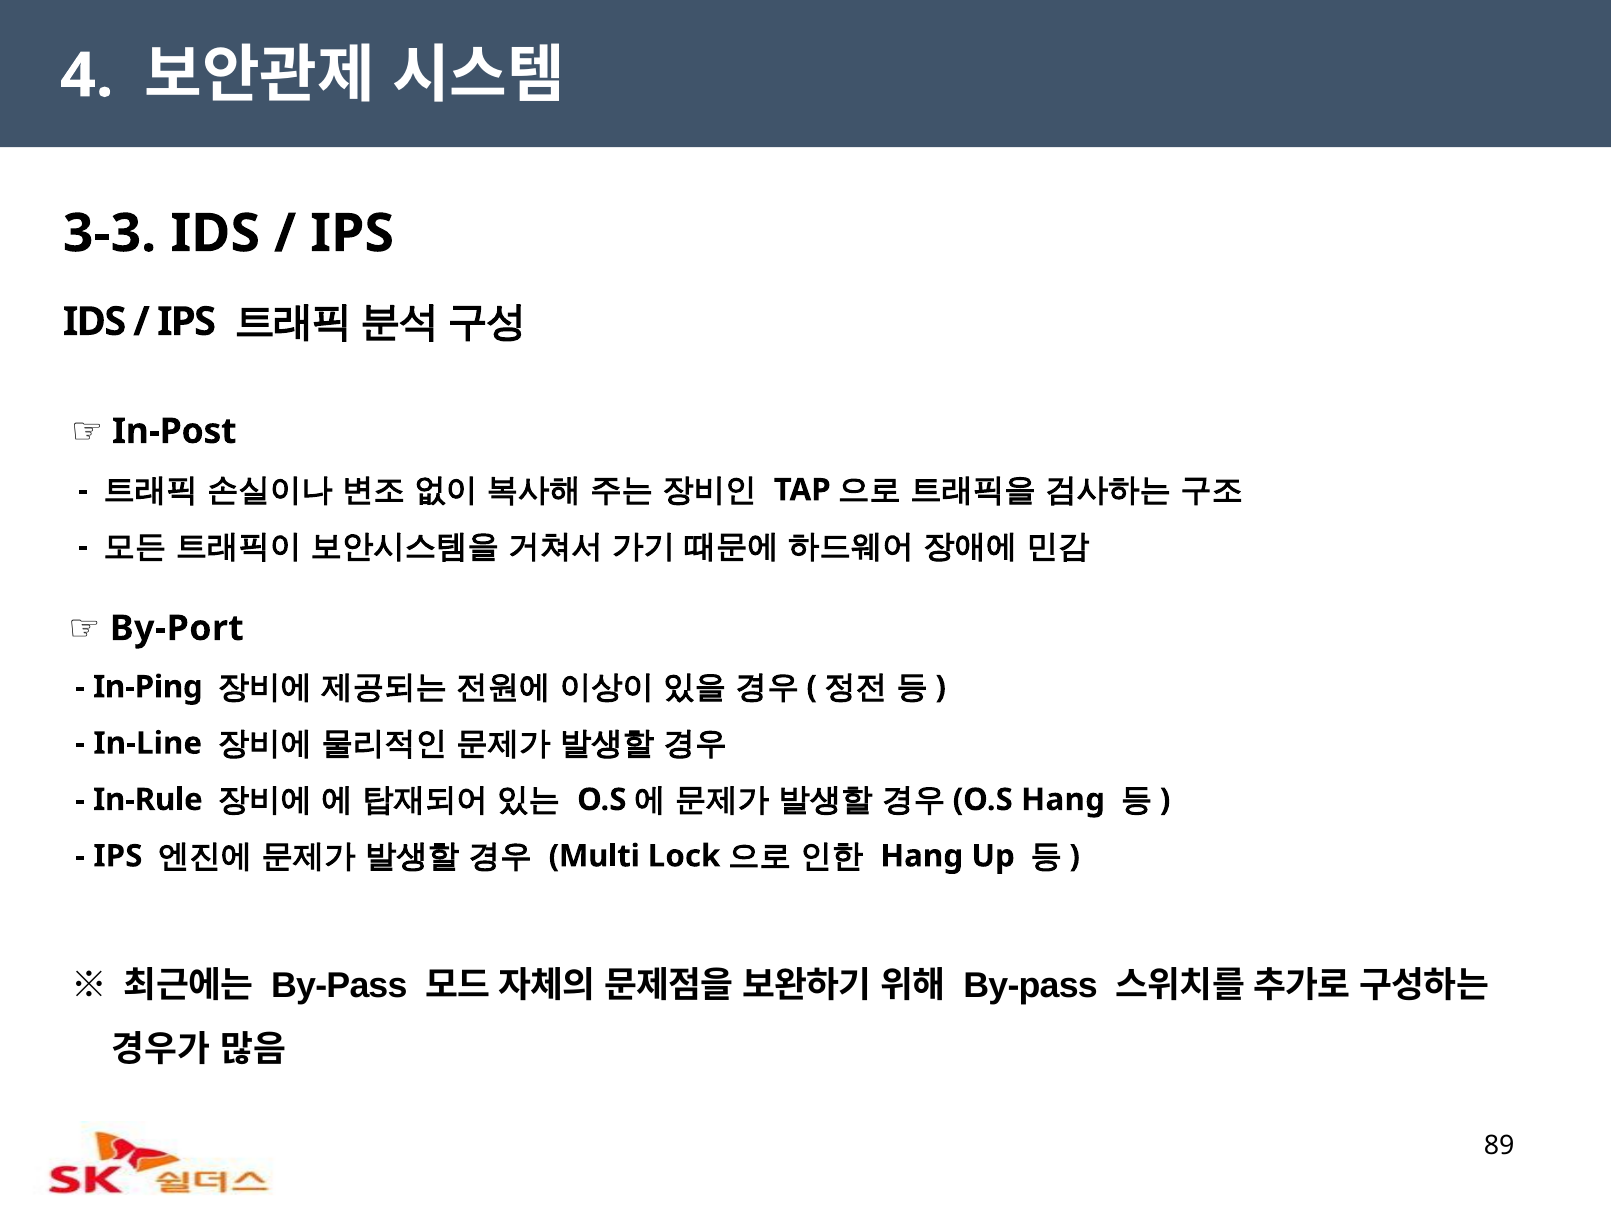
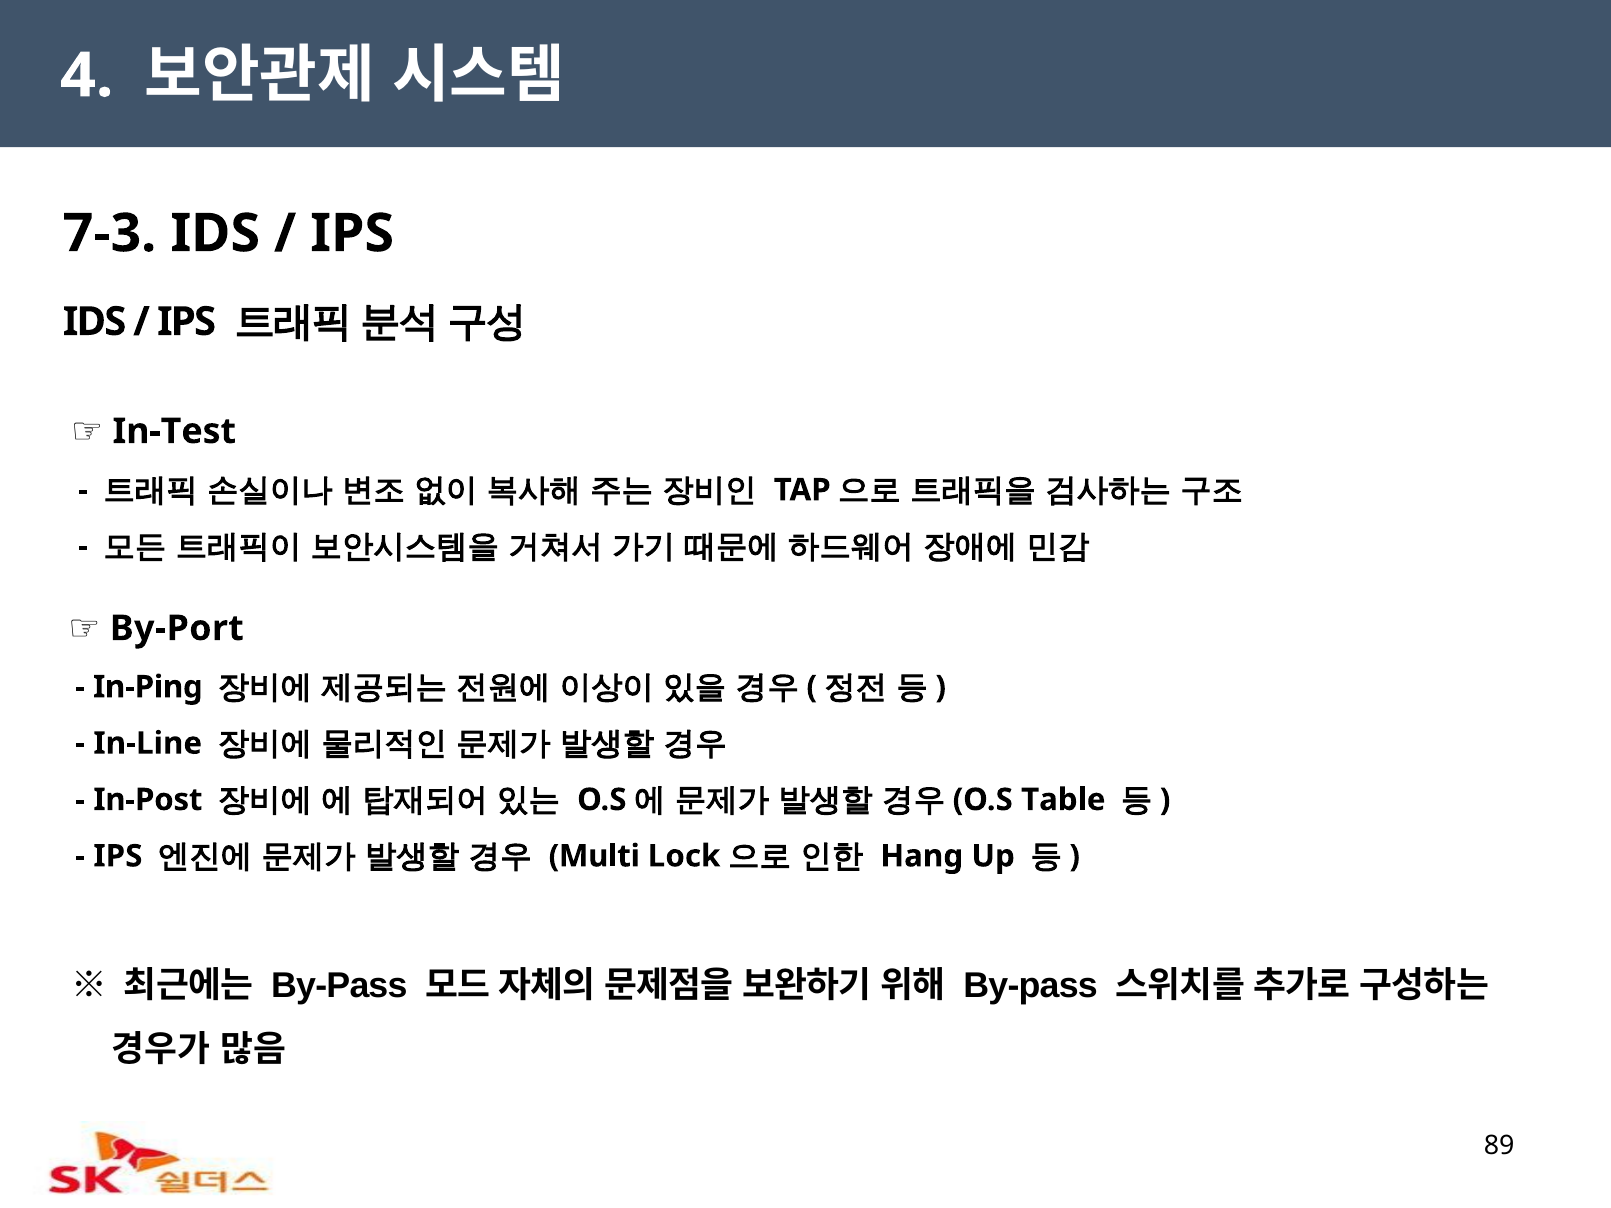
3-3: 3-3 -> 7-3
In-Post: In-Post -> In-Test
In-Rule: In-Rule -> In-Post
Hang at (1063, 800): Hang -> Table
